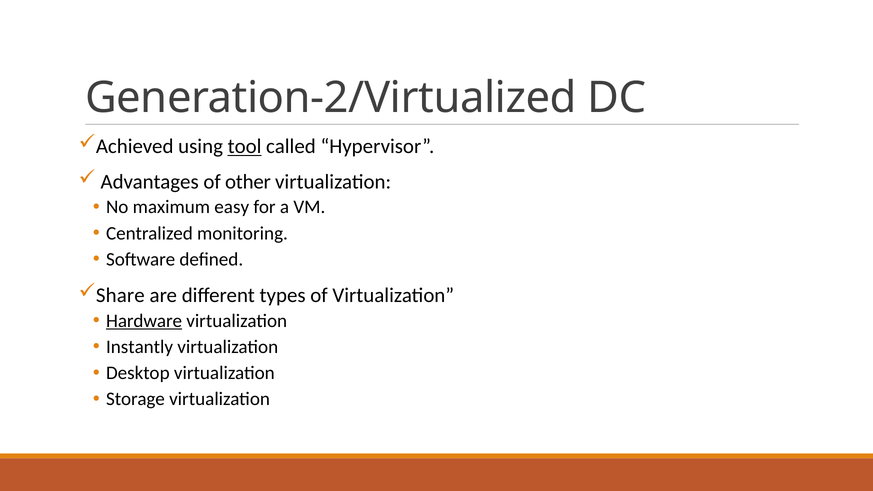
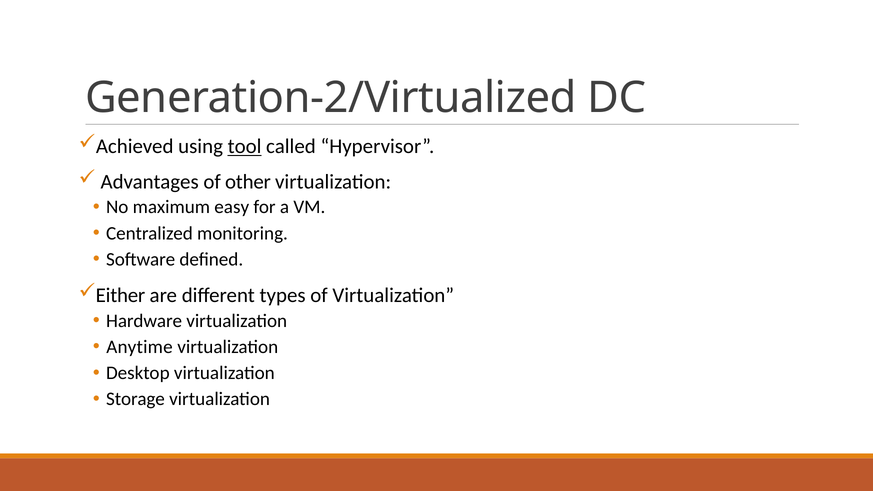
Share: Share -> Either
Hardware underline: present -> none
Instantly: Instantly -> Anytime
